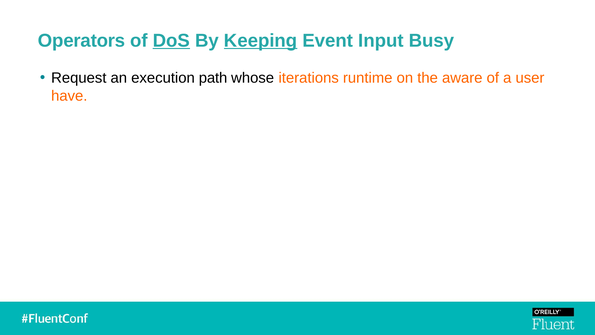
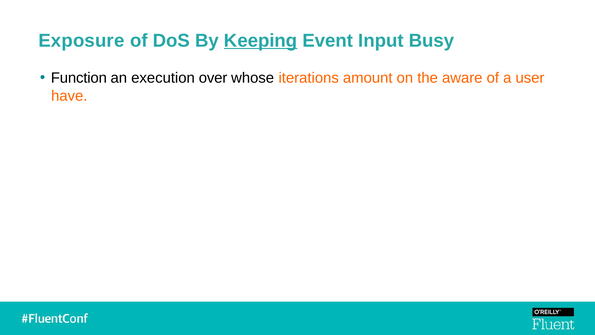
Operators: Operators -> Exposure
DoS underline: present -> none
Request: Request -> Function
path: path -> over
runtime: runtime -> amount
